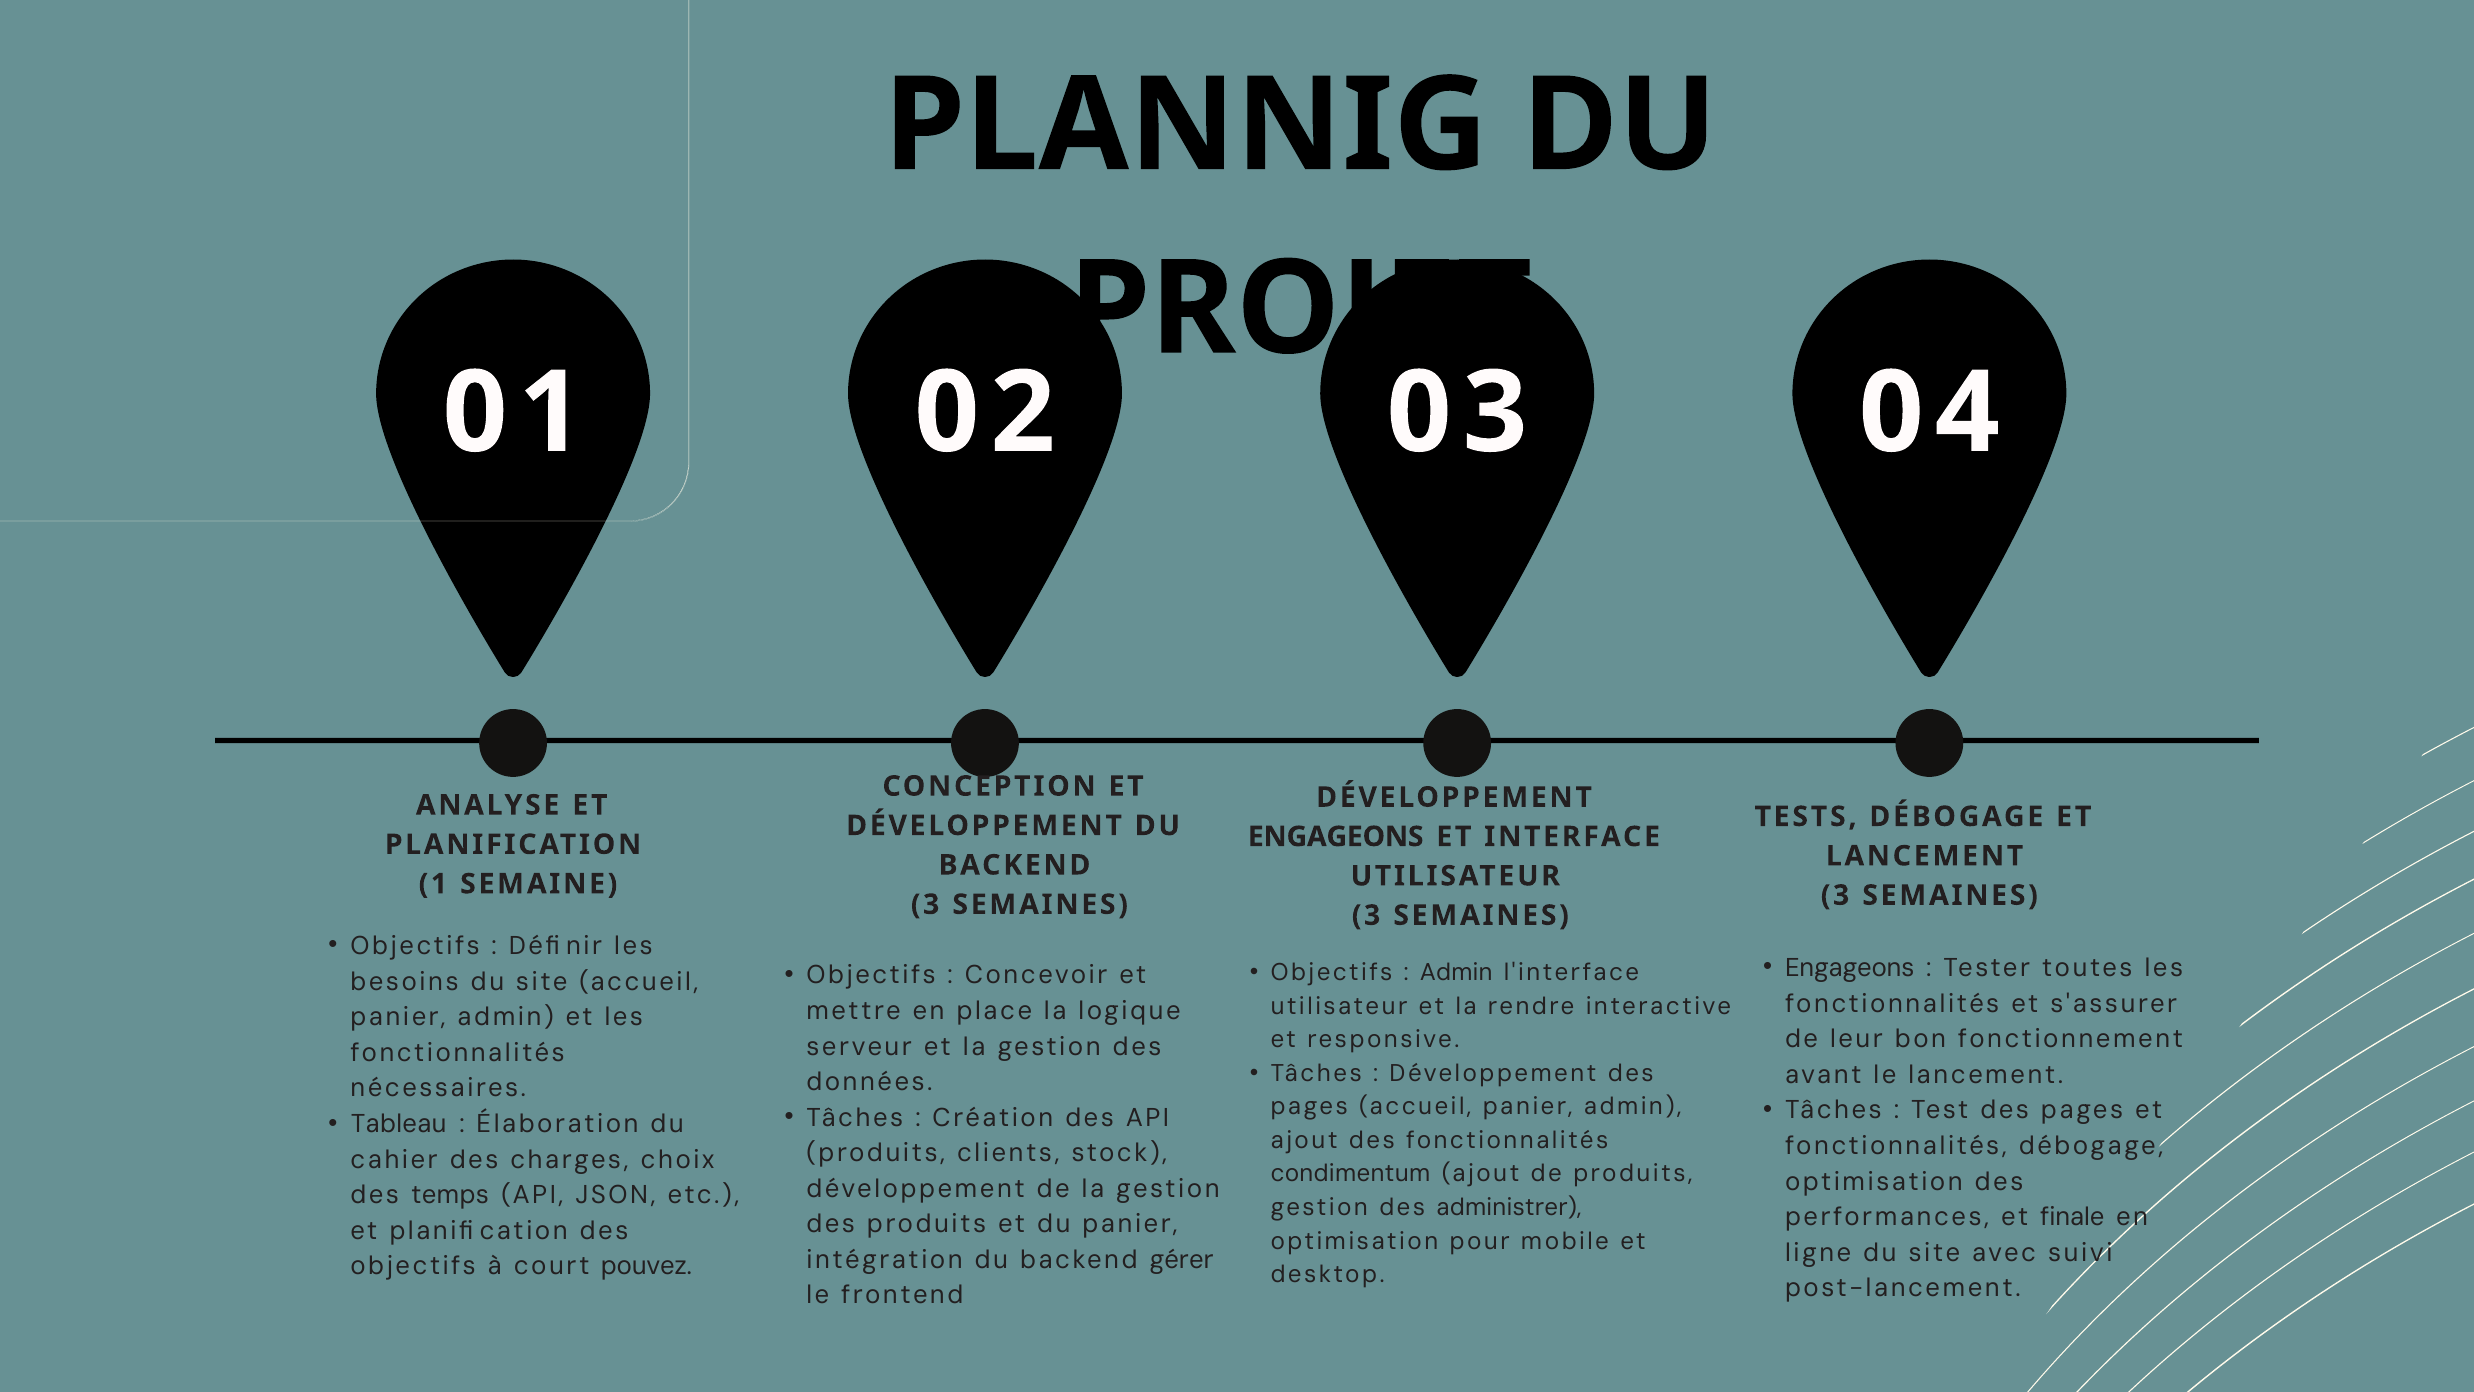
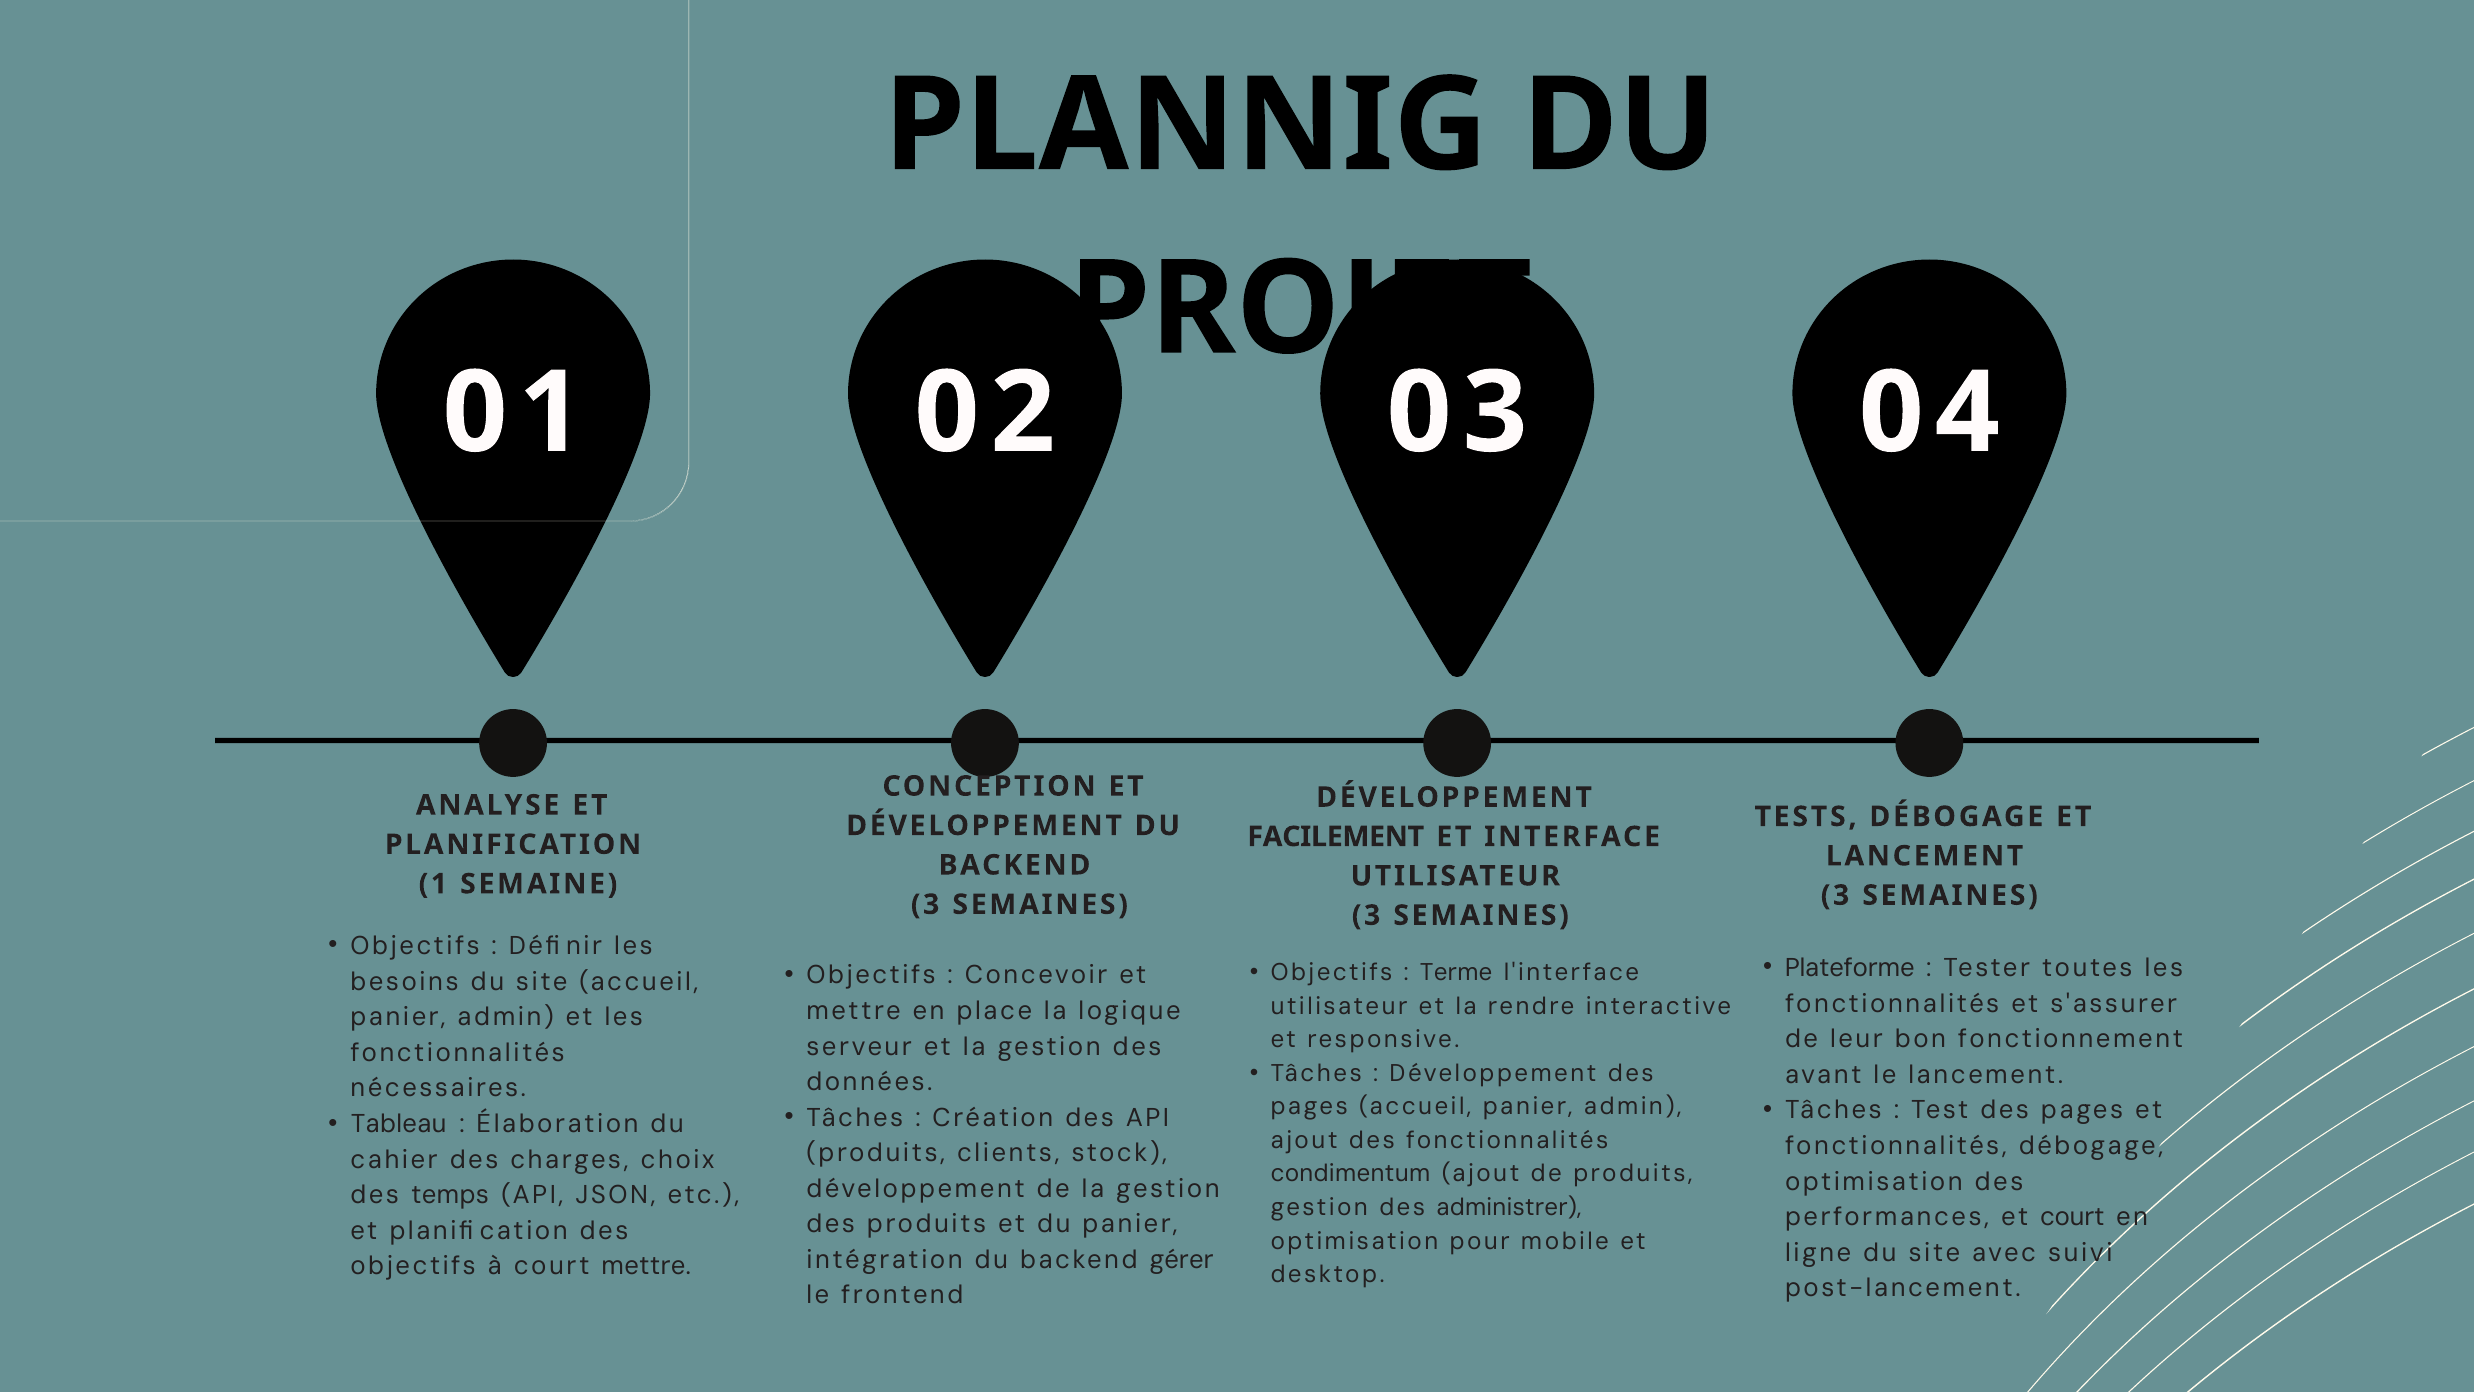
ENGAGEONS at (1336, 836): ENGAGEONS -> FACILEMENT
Engageons at (1850, 968): Engageons -> Plateforme
Admin at (1456, 973): Admin -> Terme
et finale: finale -> court
court pouvez: pouvez -> mettre
